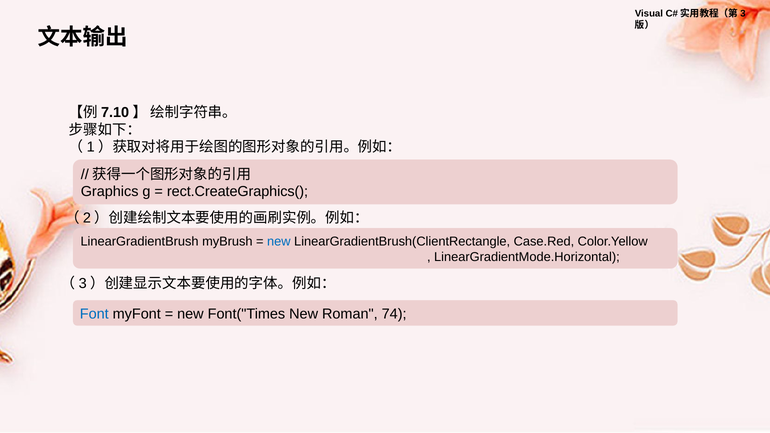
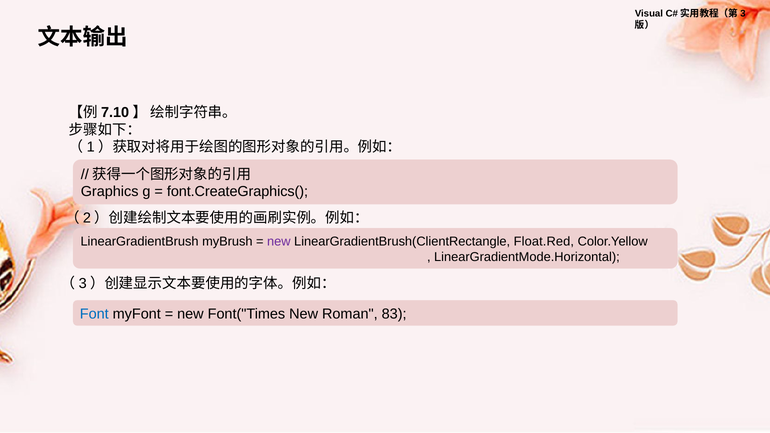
rect.CreateGraphics(: rect.CreateGraphics( -> font.CreateGraphics(
new at (279, 242) colour: blue -> purple
Case.Red: Case.Red -> Float.Red
74: 74 -> 83
